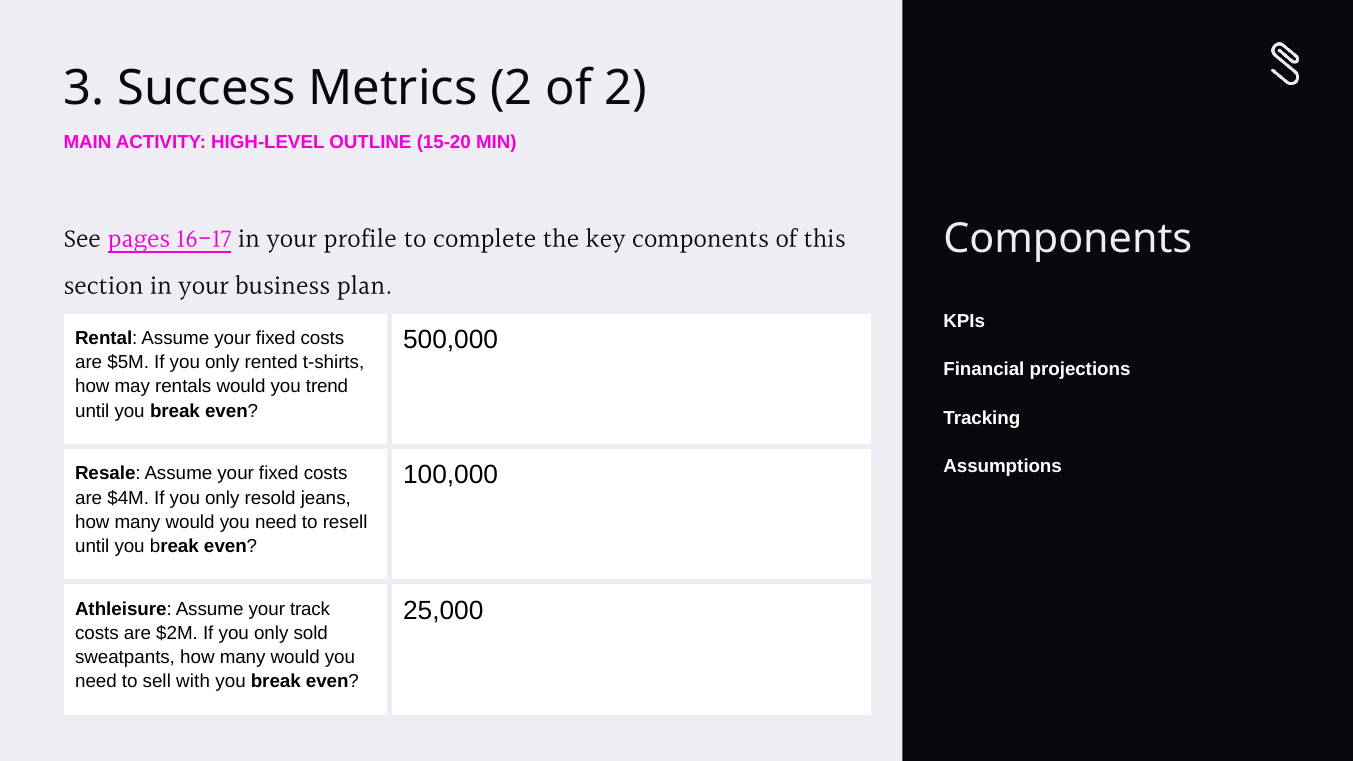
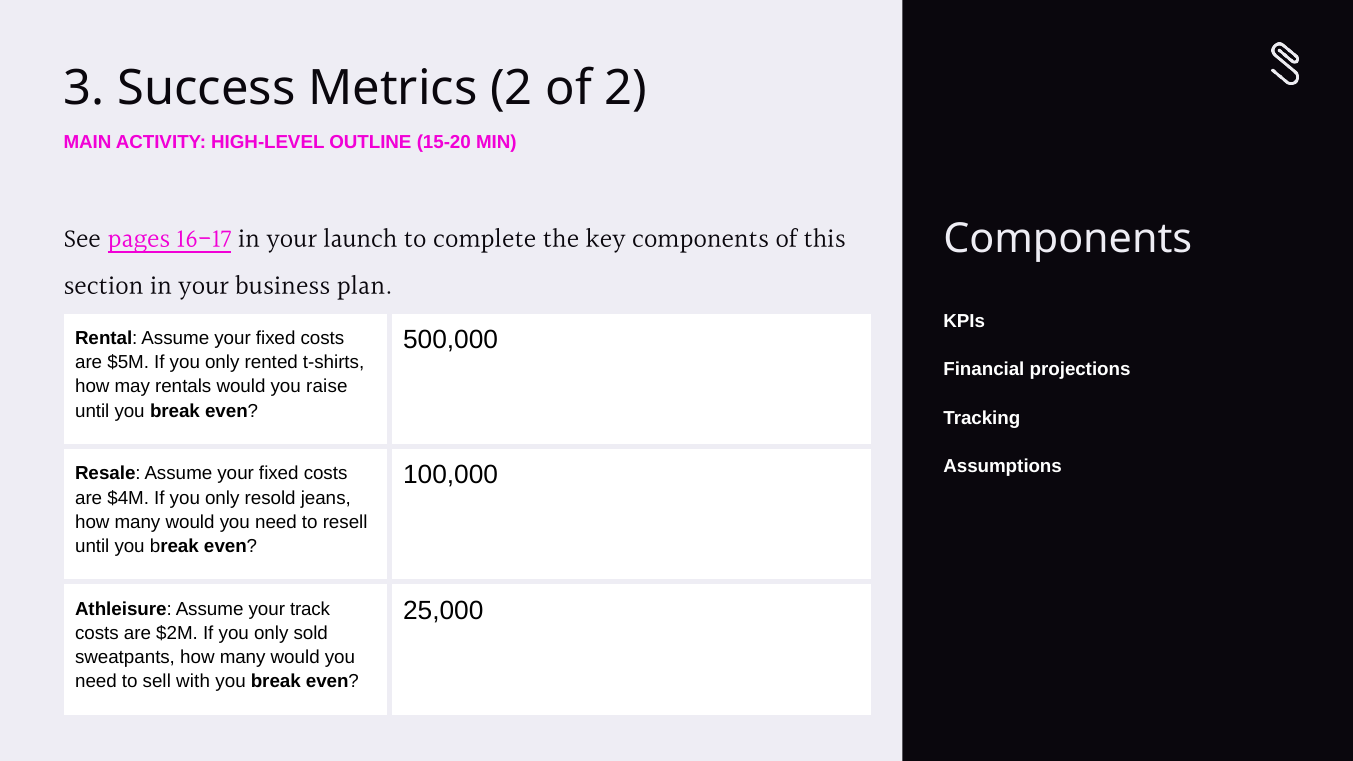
profile: profile -> launch
trend: trend -> raise
